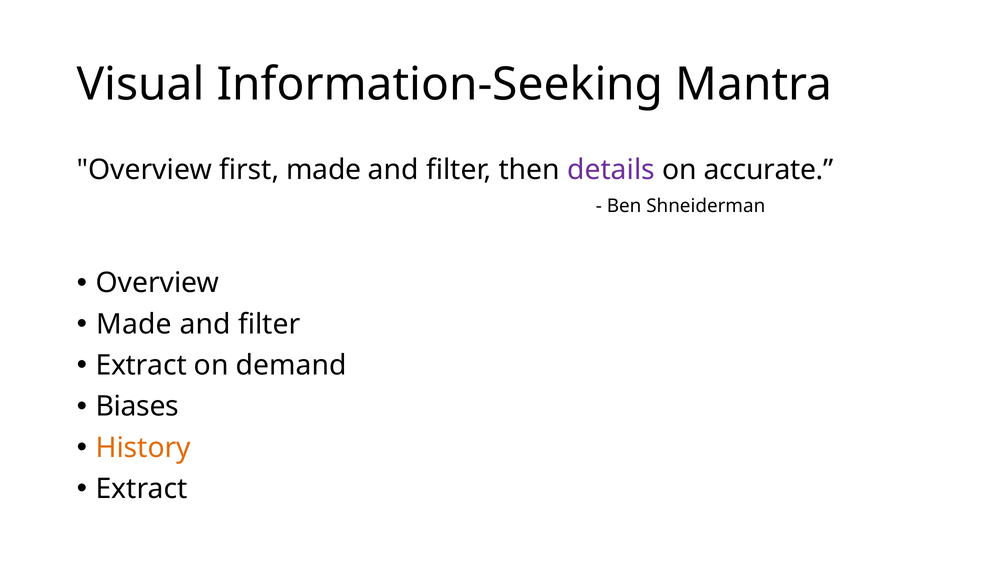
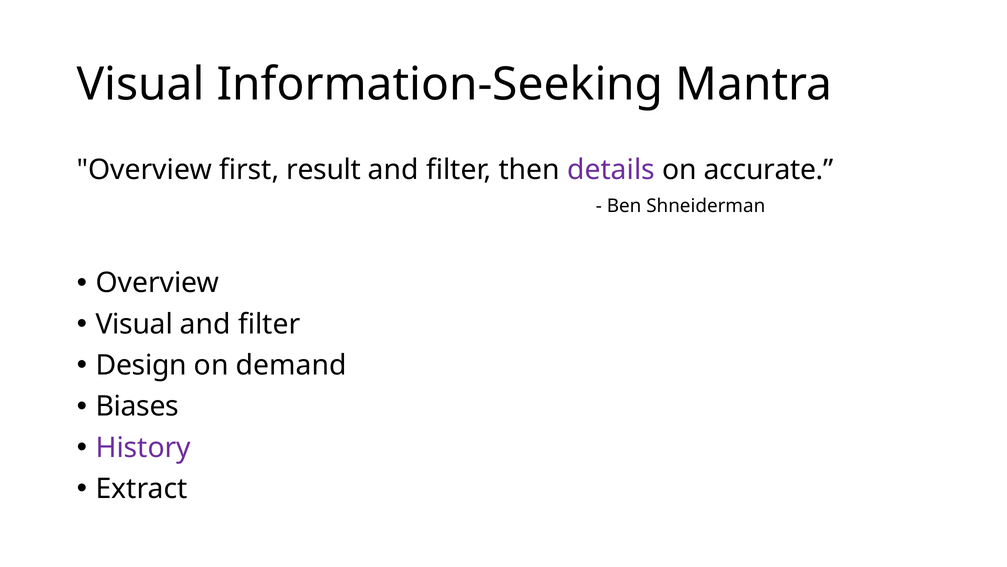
first made: made -> result
Made at (134, 324): Made -> Visual
Extract at (141, 365): Extract -> Design
History colour: orange -> purple
